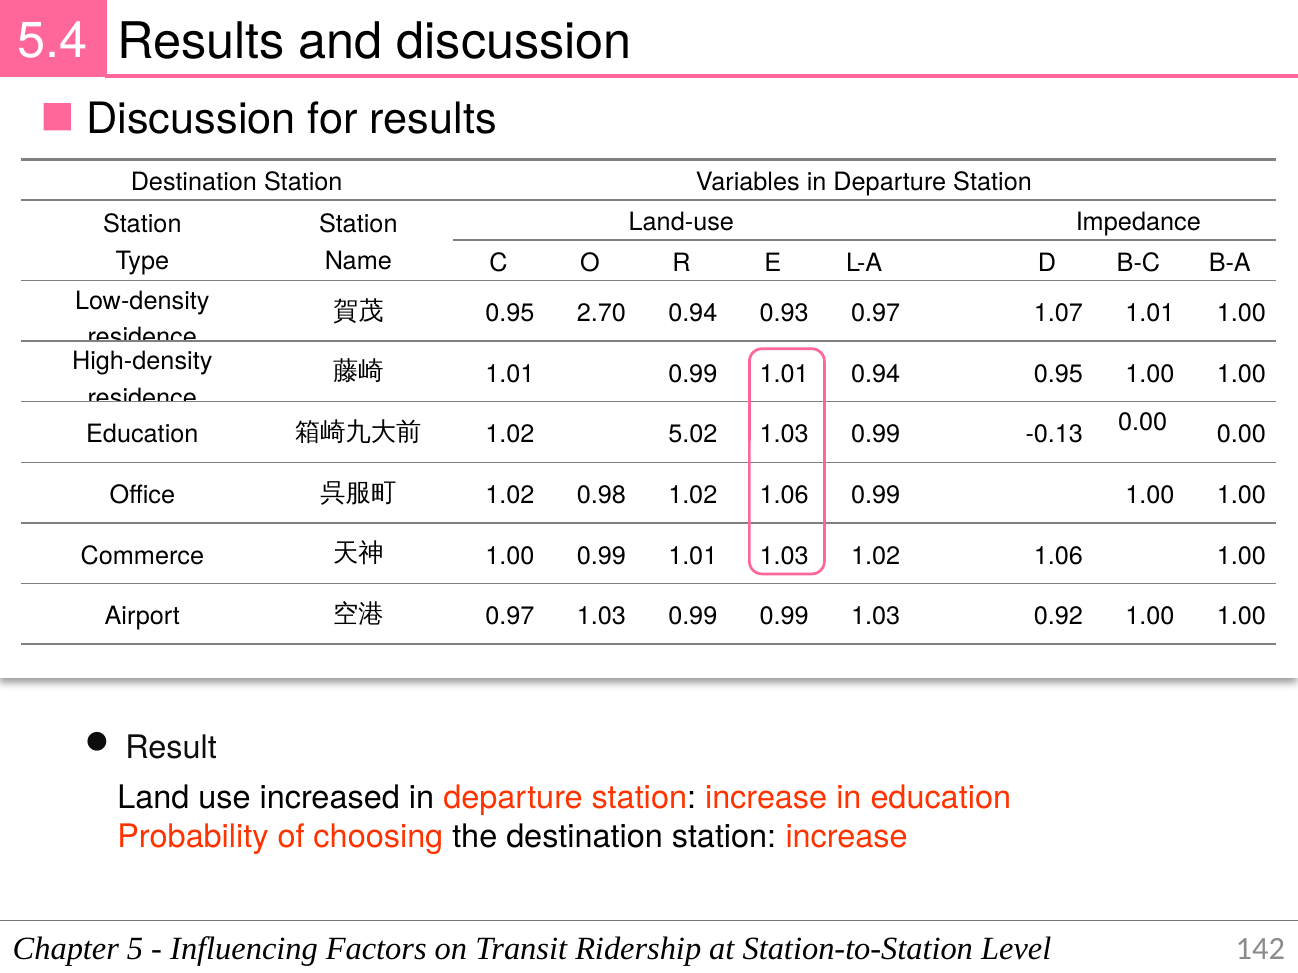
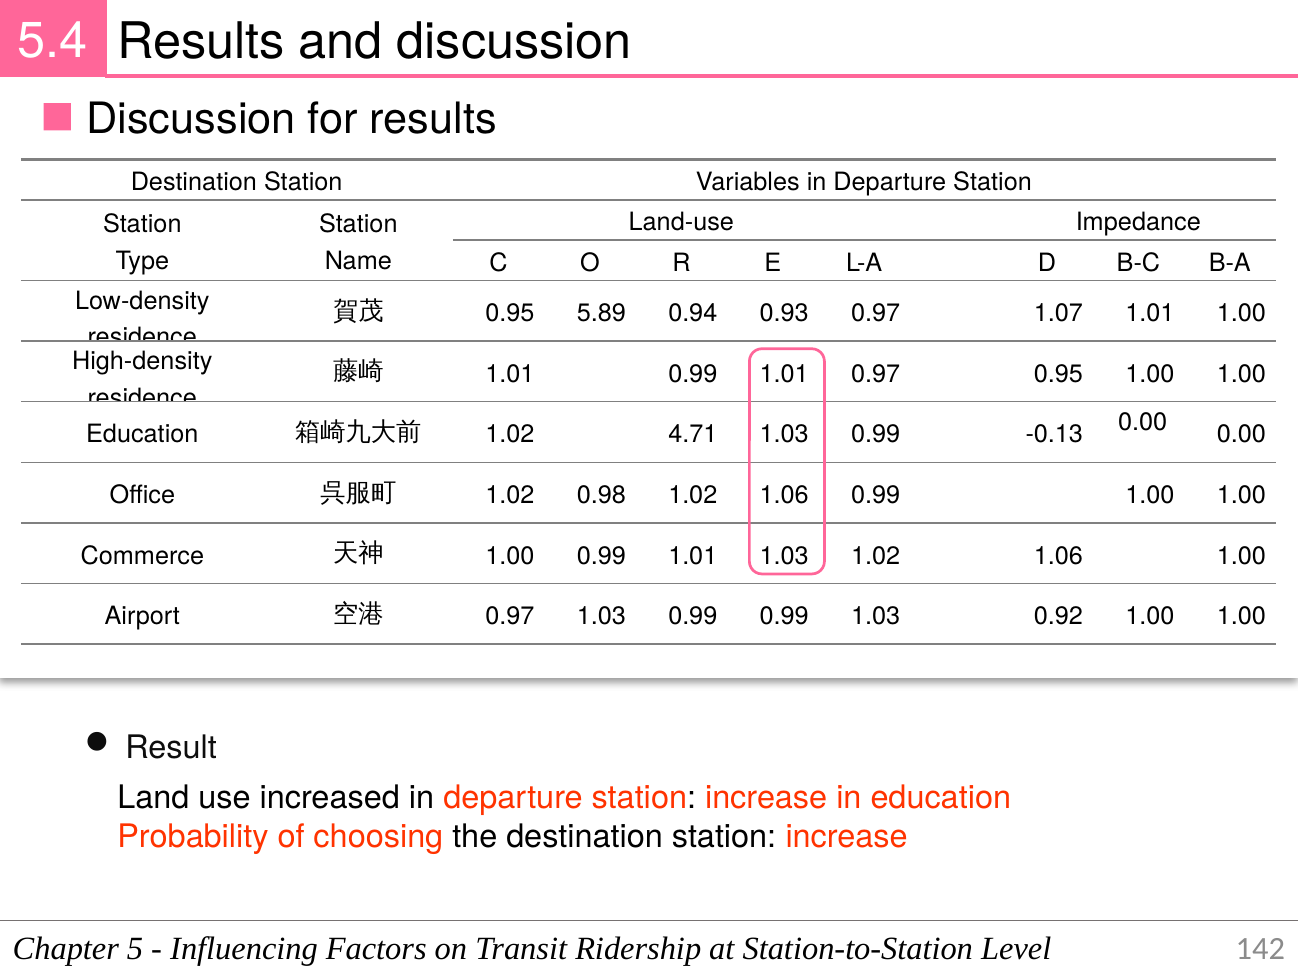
2.70: 2.70 -> 5.89
1.01 0.94: 0.94 -> 0.97
5.02: 5.02 -> 4.71
